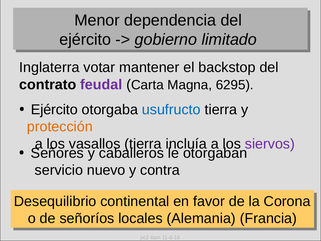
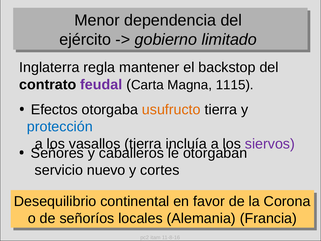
votar: votar -> regla
6295: 6295 -> 1115
Ejército at (54, 109): Ejército -> Efectos
usufructo colour: blue -> orange
protección colour: orange -> blue
contra: contra -> cortes
